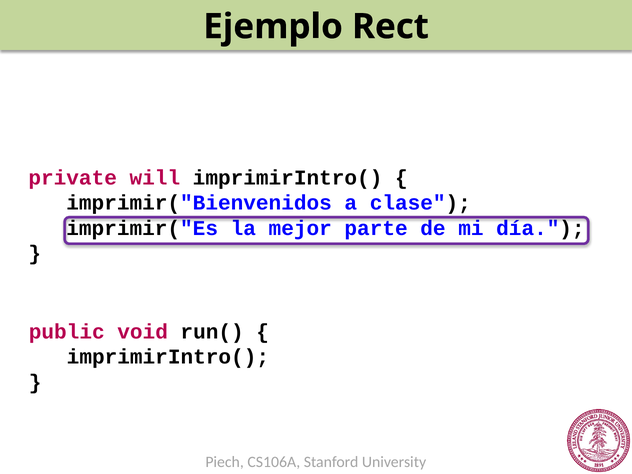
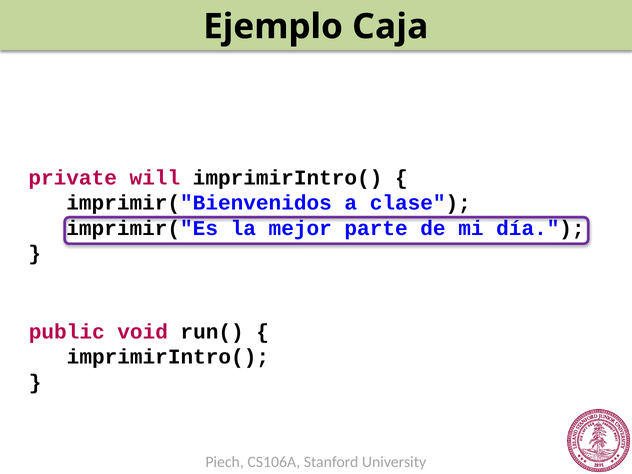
Rect: Rect -> Caja
